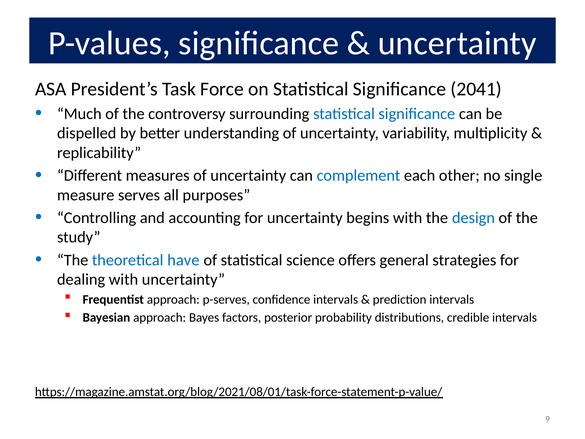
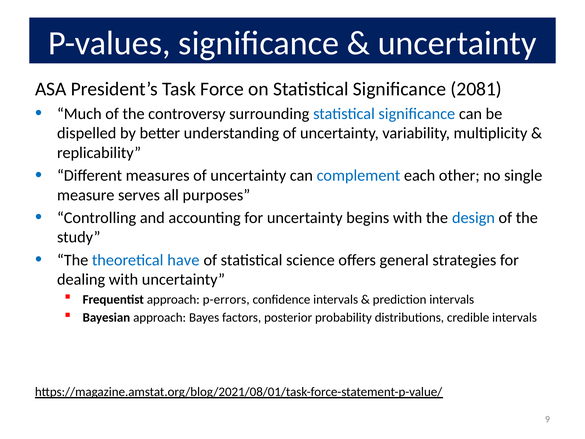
2041: 2041 -> 2081
p-serves: p-serves -> p-errors
